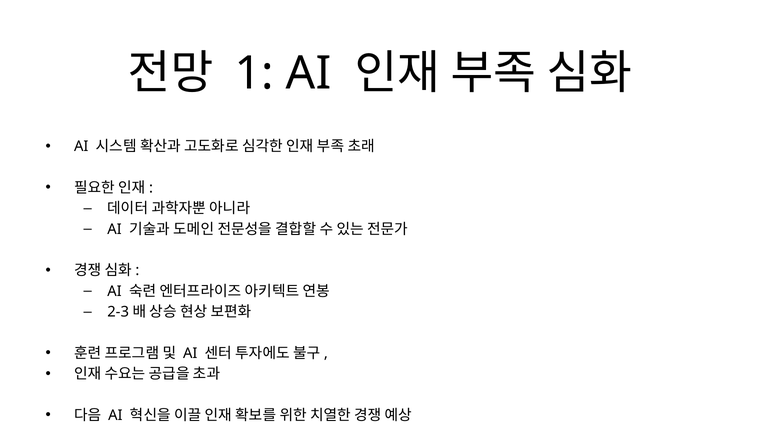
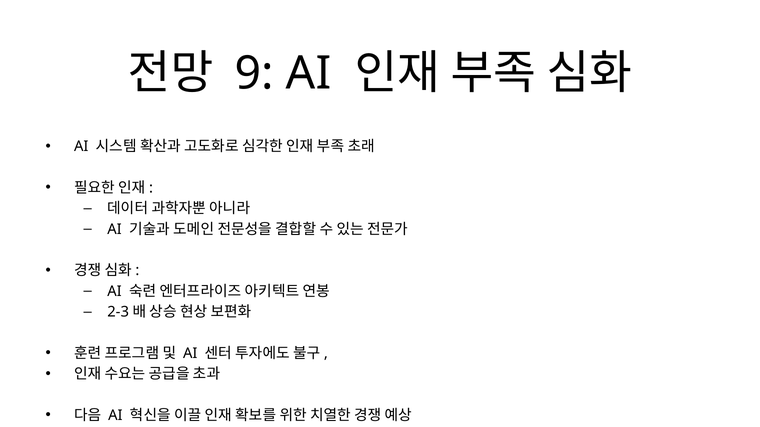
1: 1 -> 9
